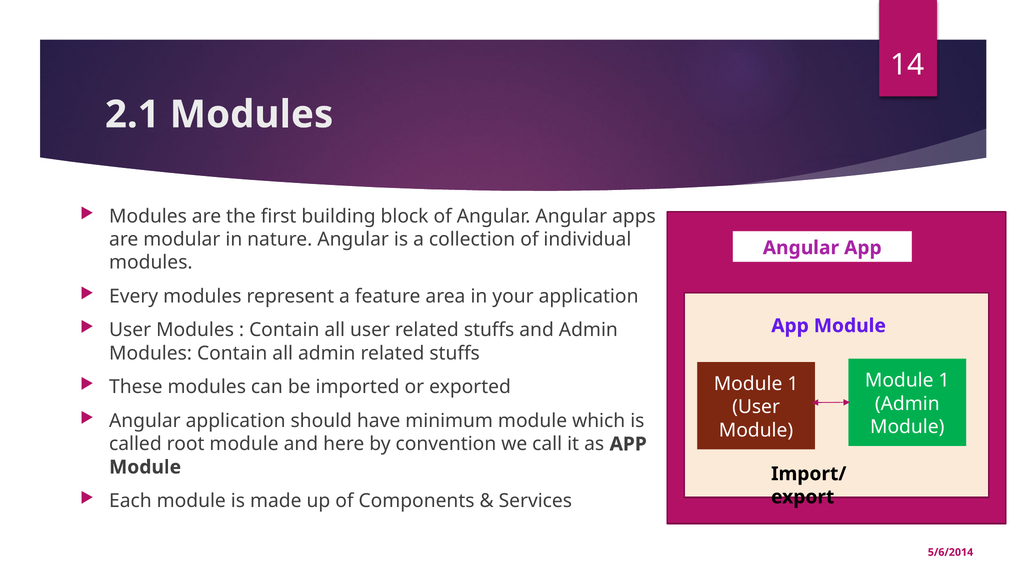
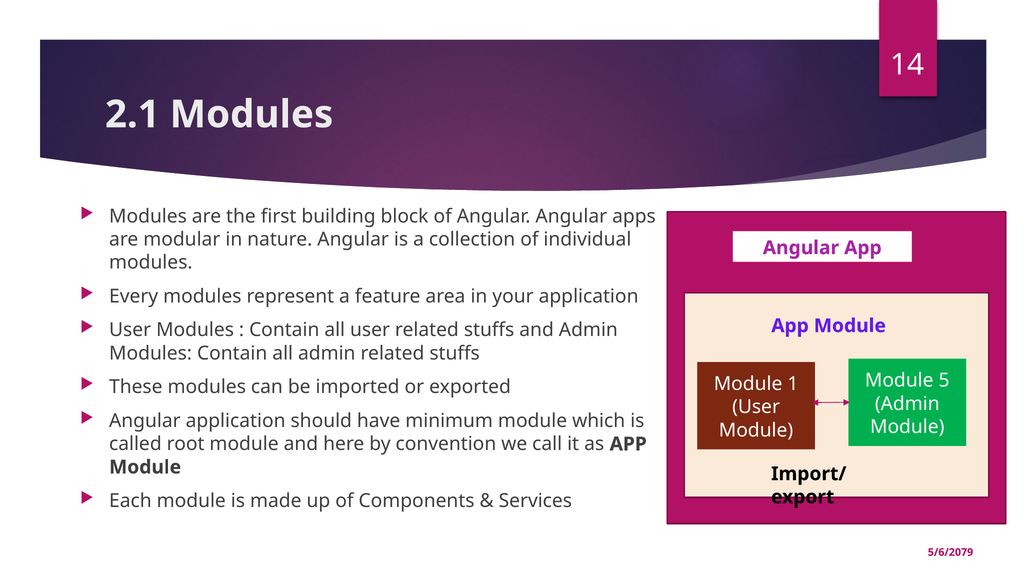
1 at (944, 380): 1 -> 5
5/6/2014: 5/6/2014 -> 5/6/2079
